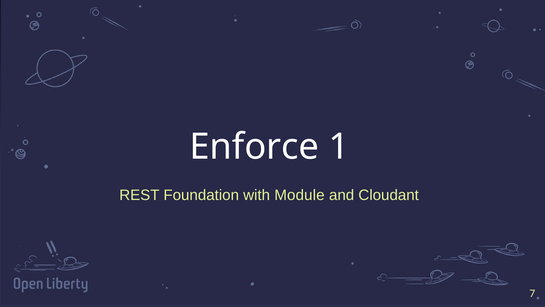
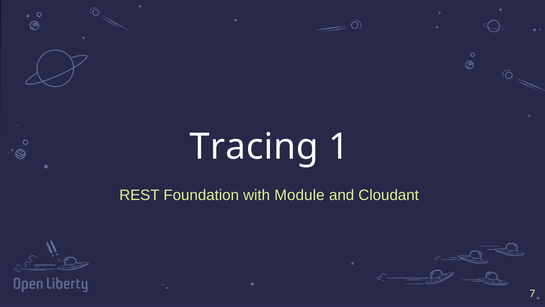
Enforce: Enforce -> Tracing
